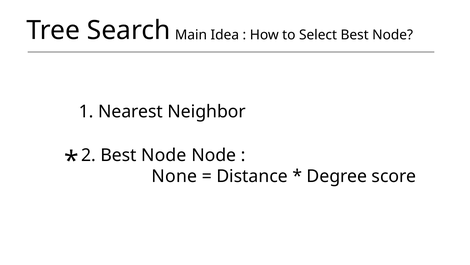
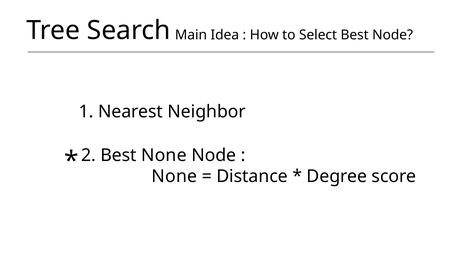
2 Best Node: Node -> None
